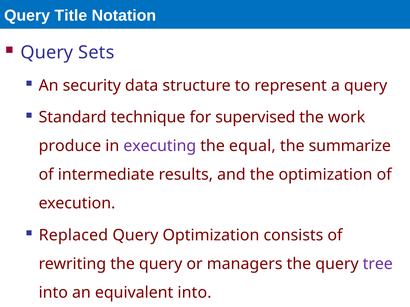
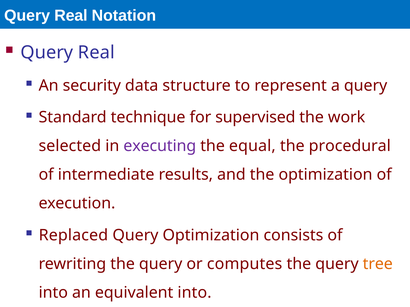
Title at (71, 15): Title -> Real
Sets at (96, 53): Sets -> Real
produce: produce -> selected
summarize: summarize -> procedural
managers: managers -> computes
tree colour: purple -> orange
